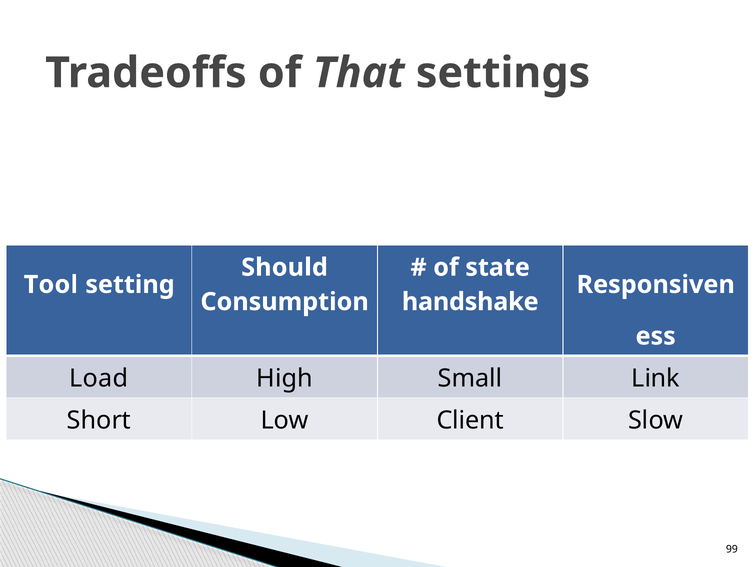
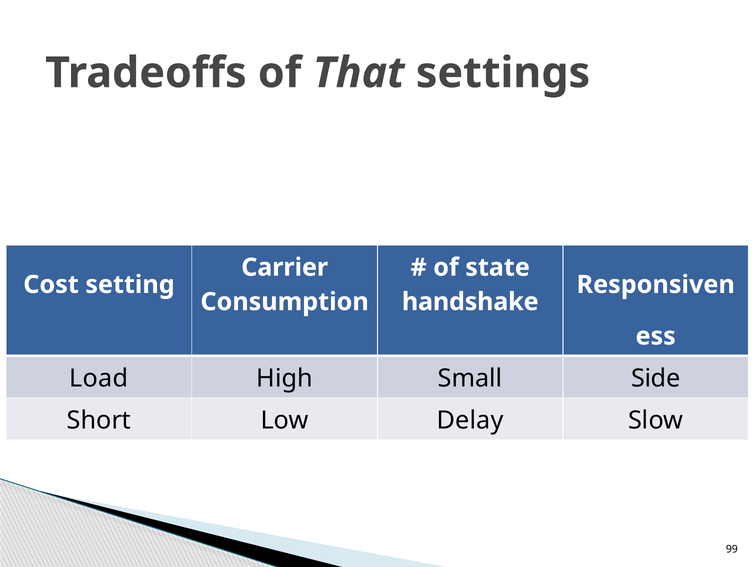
Should: Should -> Carrier
Tool: Tool -> Cost
Link: Link -> Side
Client: Client -> Delay
